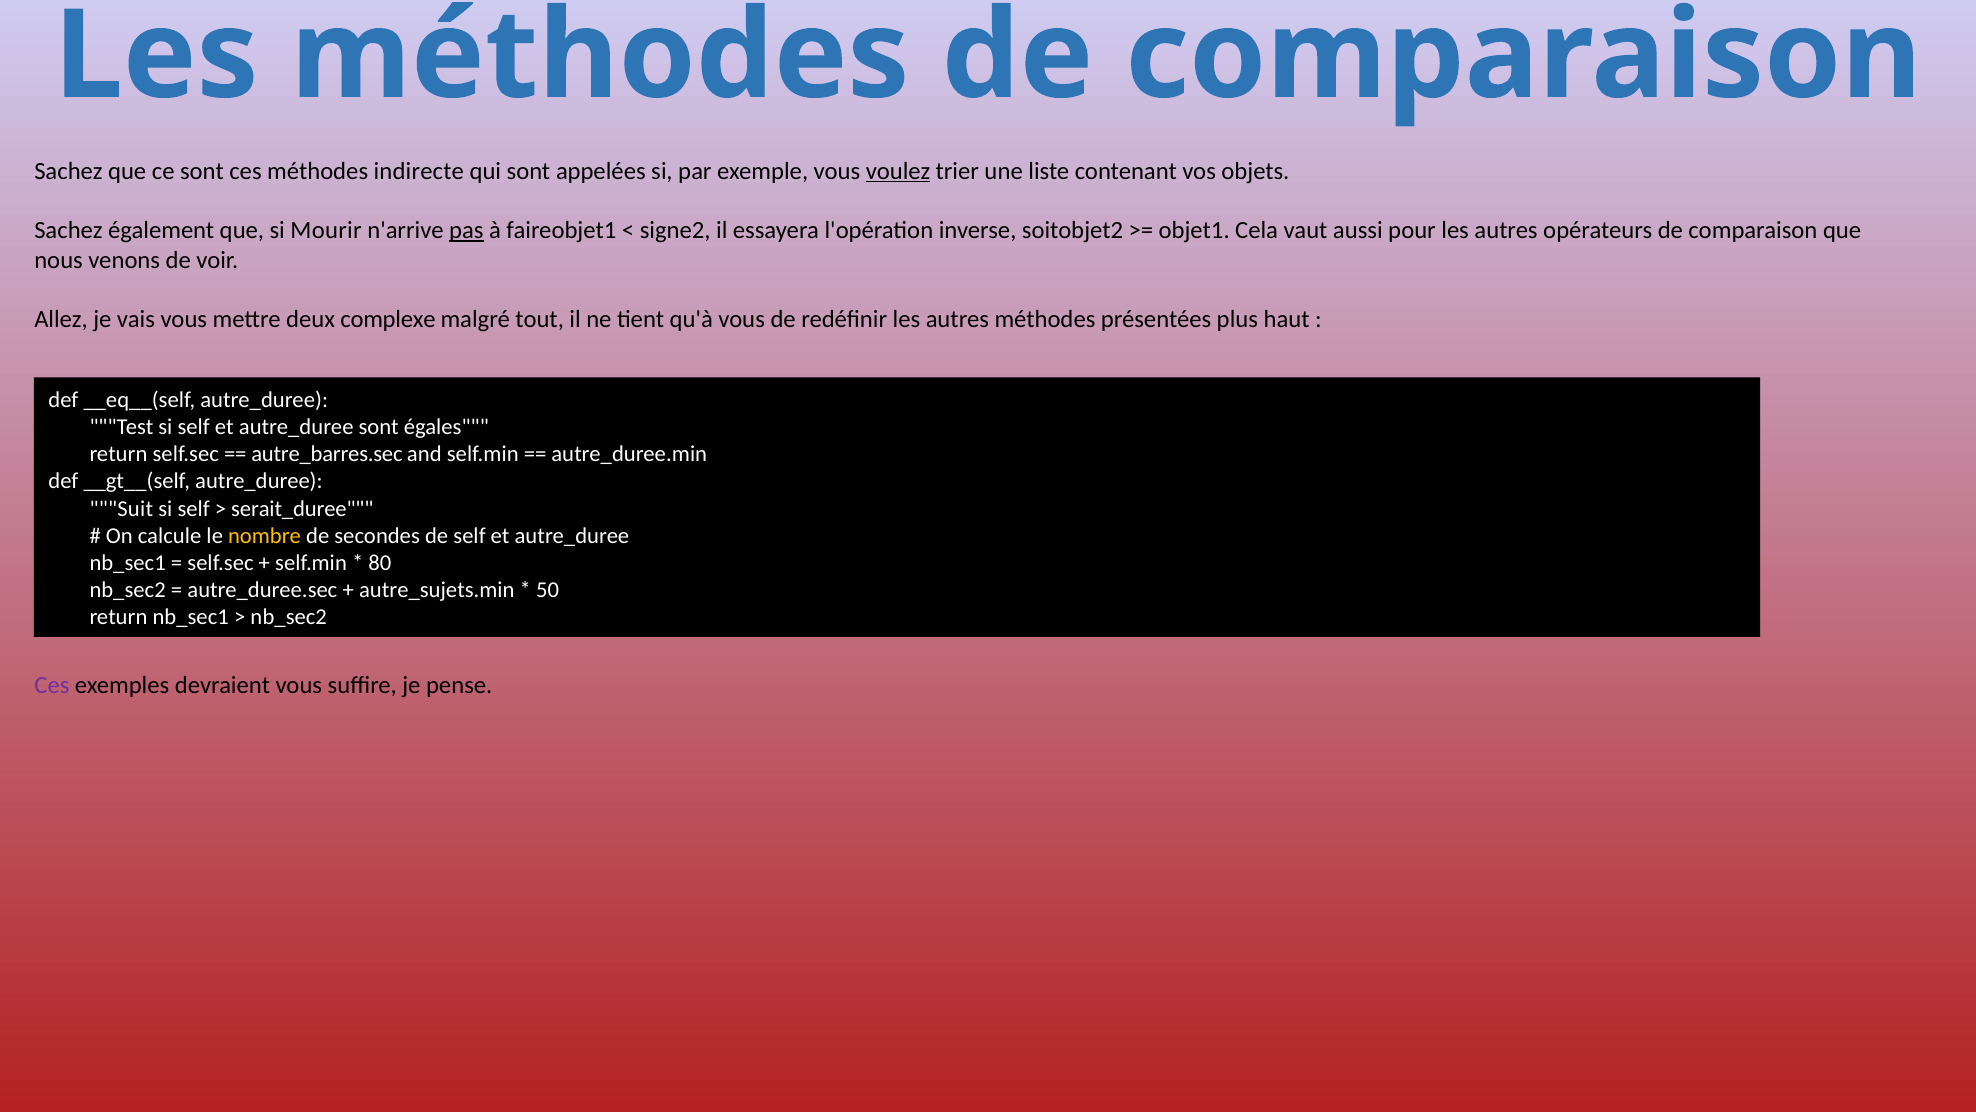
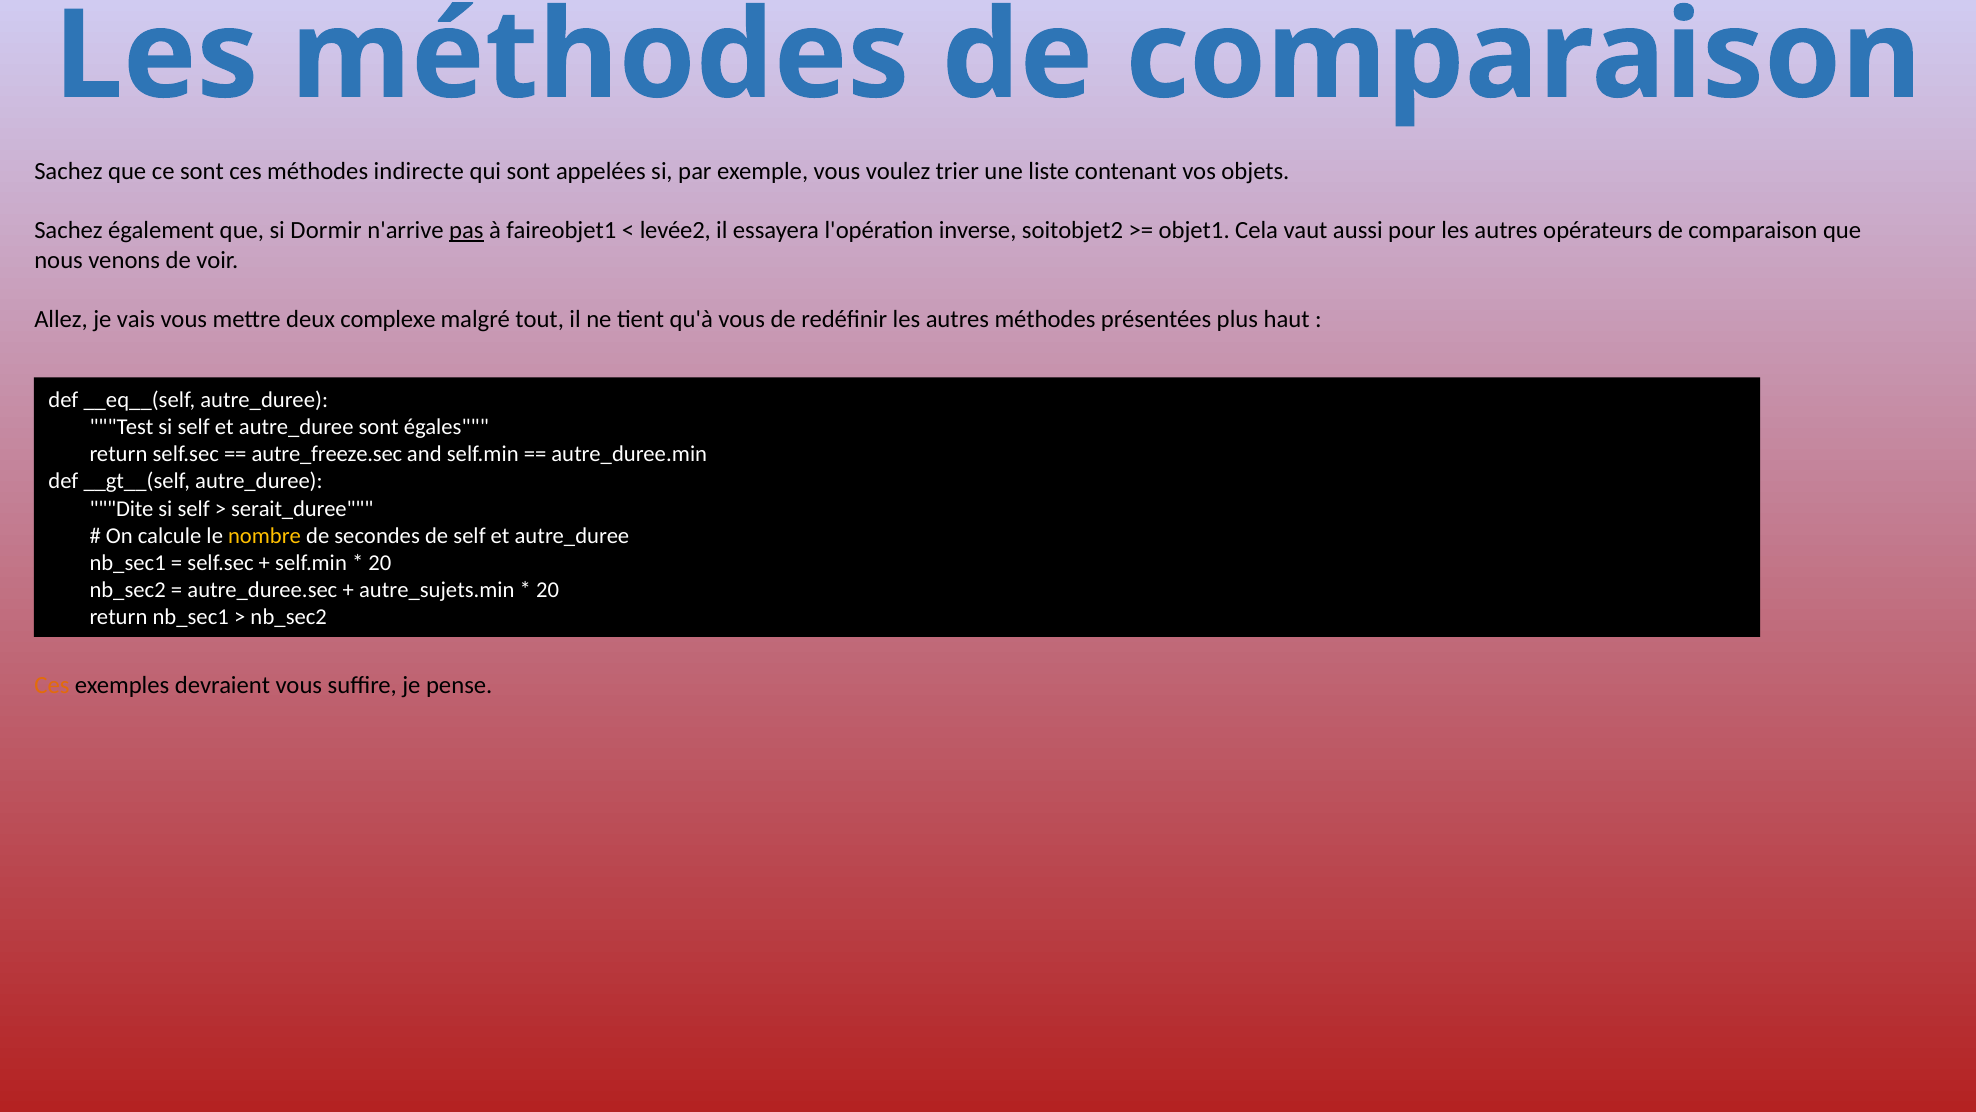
voulez underline: present -> none
Mourir: Mourir -> Dormir
signe2: signe2 -> levée2
autre_barres.sec: autre_barres.sec -> autre_freeze.sec
Suit: Suit -> Dite
80 at (380, 563): 80 -> 20
50 at (548, 590): 50 -> 20
Ces at (52, 685) colour: purple -> orange
